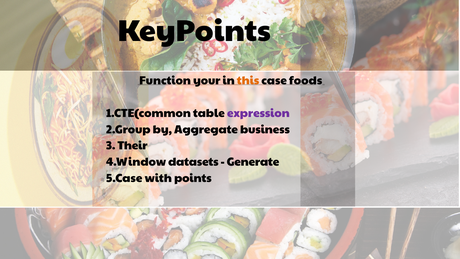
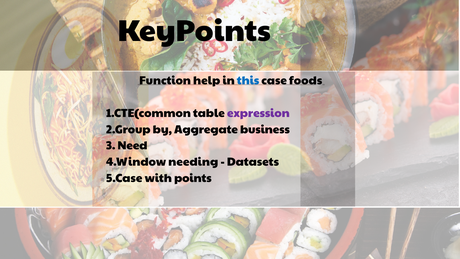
your: your -> help
this colour: orange -> blue
Their: Their -> Need
datasets: datasets -> needing
Generate: Generate -> Datasets
